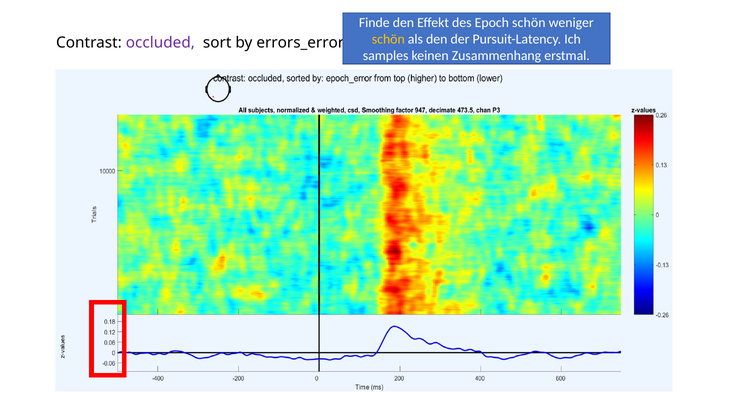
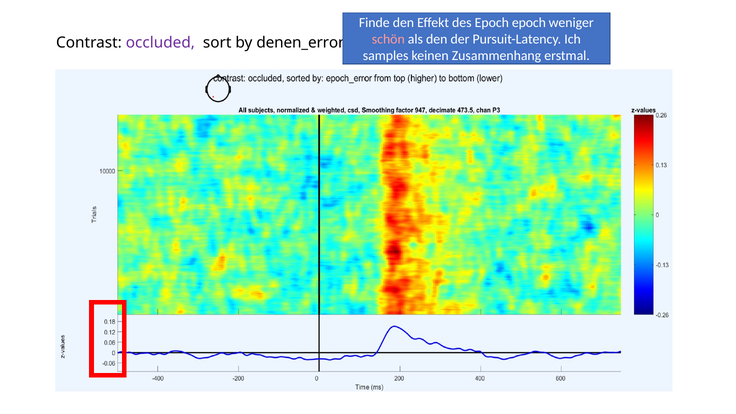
Epoch schön: schön -> epoch
schön at (388, 39) colour: yellow -> pink
errors_error: errors_error -> denen_error
